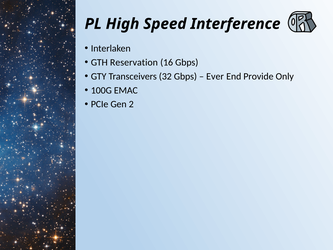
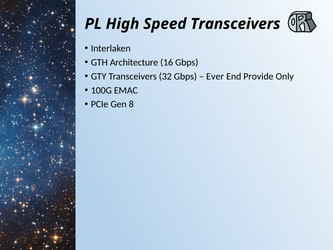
Speed Interference: Interference -> Transceivers
Reservation: Reservation -> Architecture
2: 2 -> 8
